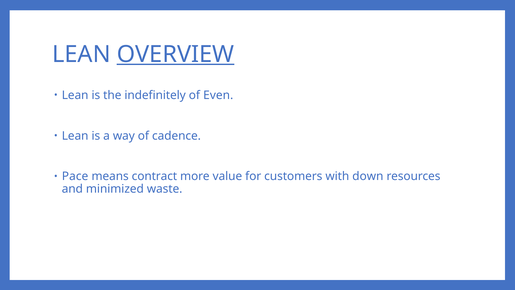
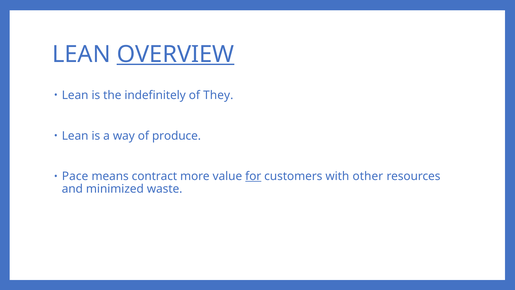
Even: Even -> They
cadence: cadence -> produce
for underline: none -> present
down: down -> other
